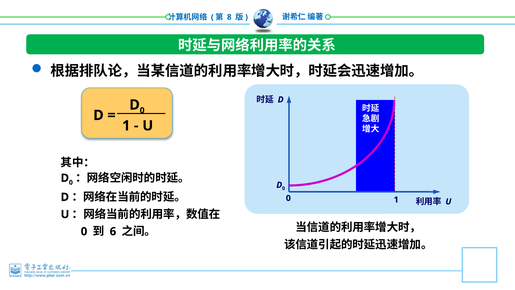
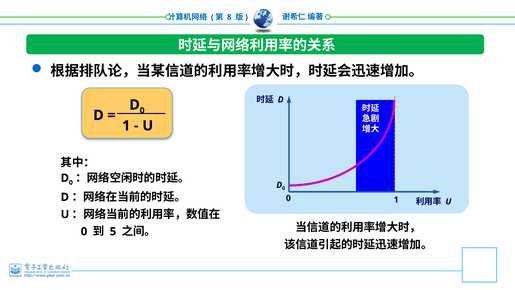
6: 6 -> 5
